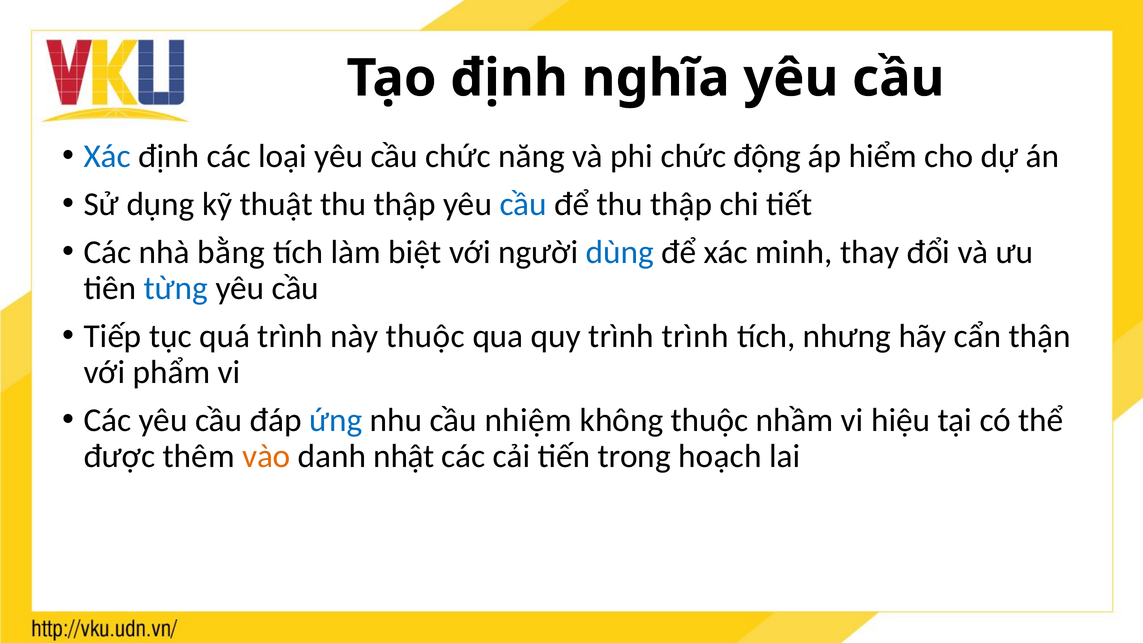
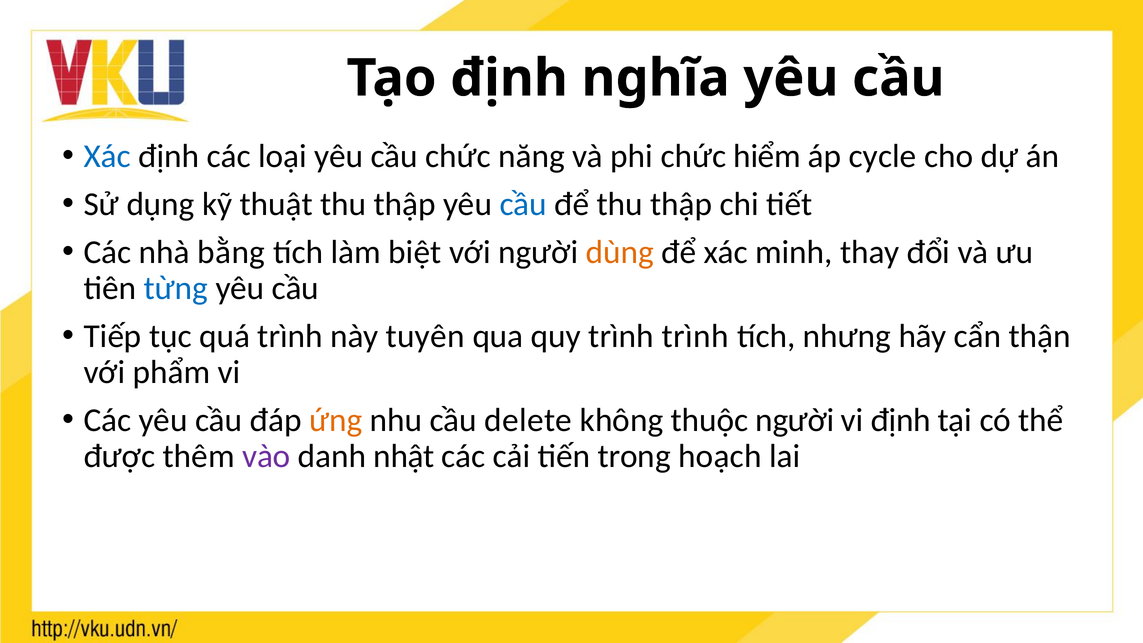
động: động -> hiểm
hiểm: hiểm -> cycle
dùng colour: blue -> orange
này thuộc: thuộc -> tuyên
ứng colour: blue -> orange
nhiệm: nhiệm -> delete
thuộc nhầm: nhầm -> người
vi hiệu: hiệu -> định
vào colour: orange -> purple
